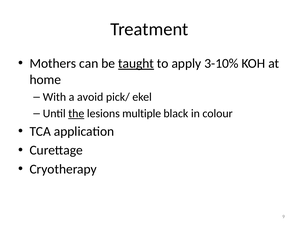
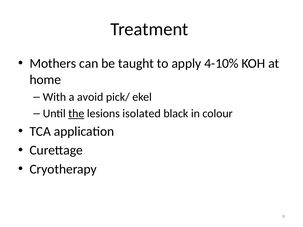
taught underline: present -> none
3-10%: 3-10% -> 4-10%
multiple: multiple -> isolated
